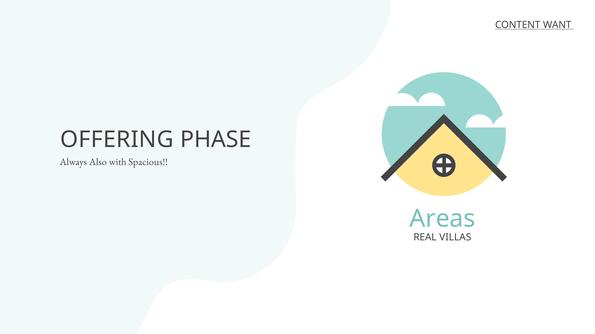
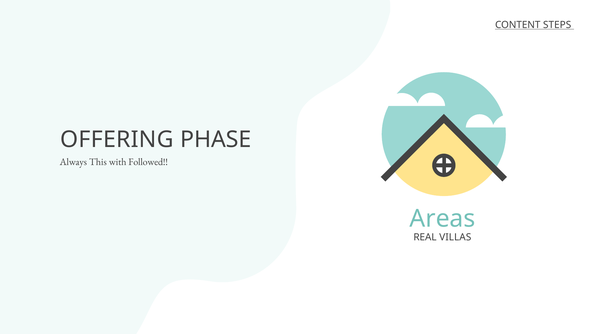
WANT: WANT -> STEPS
Also: Also -> This
Spacious: Spacious -> Followed
